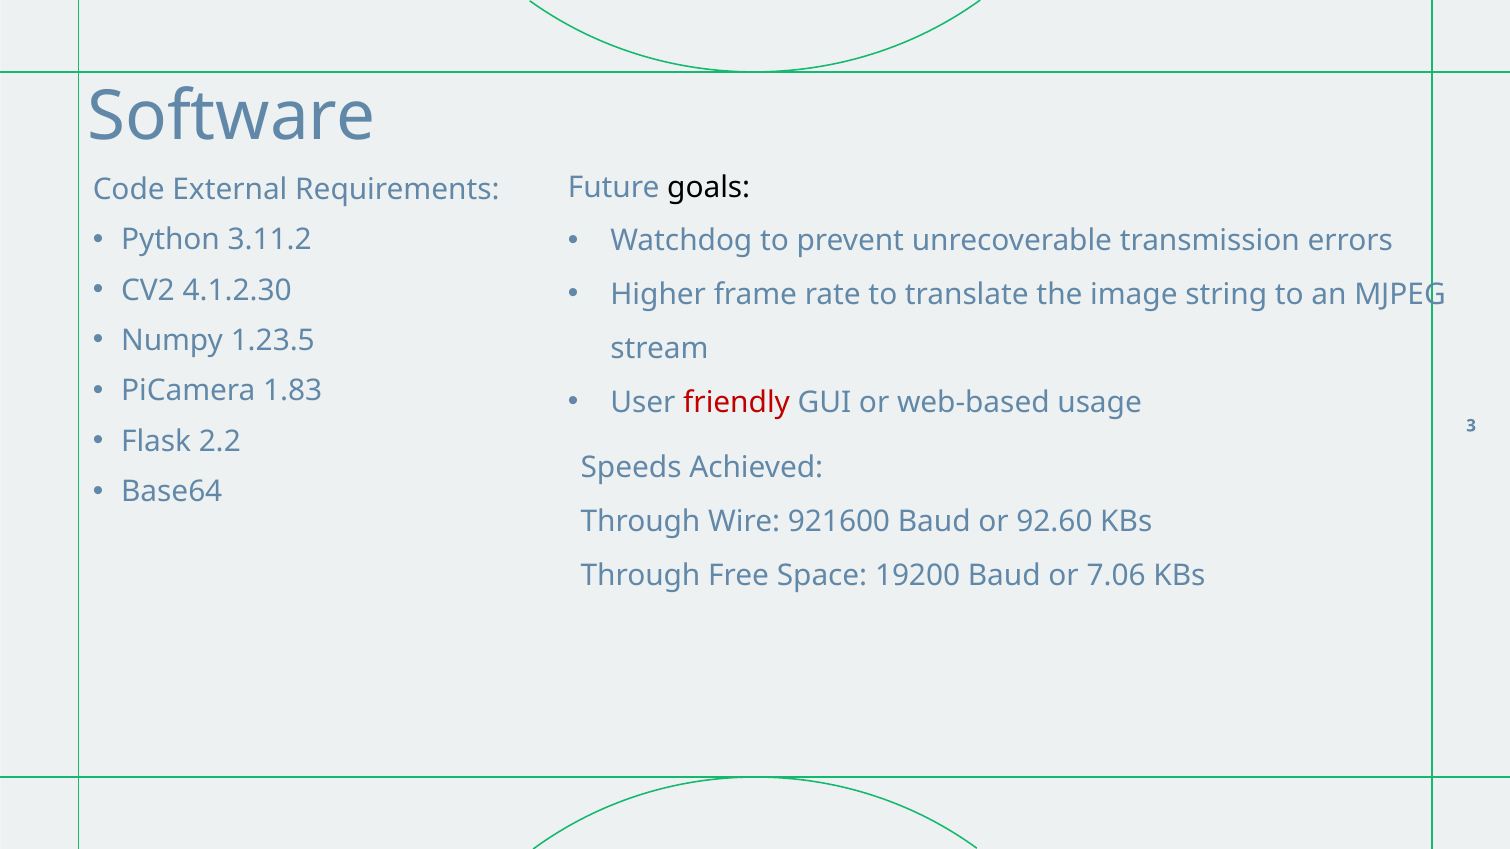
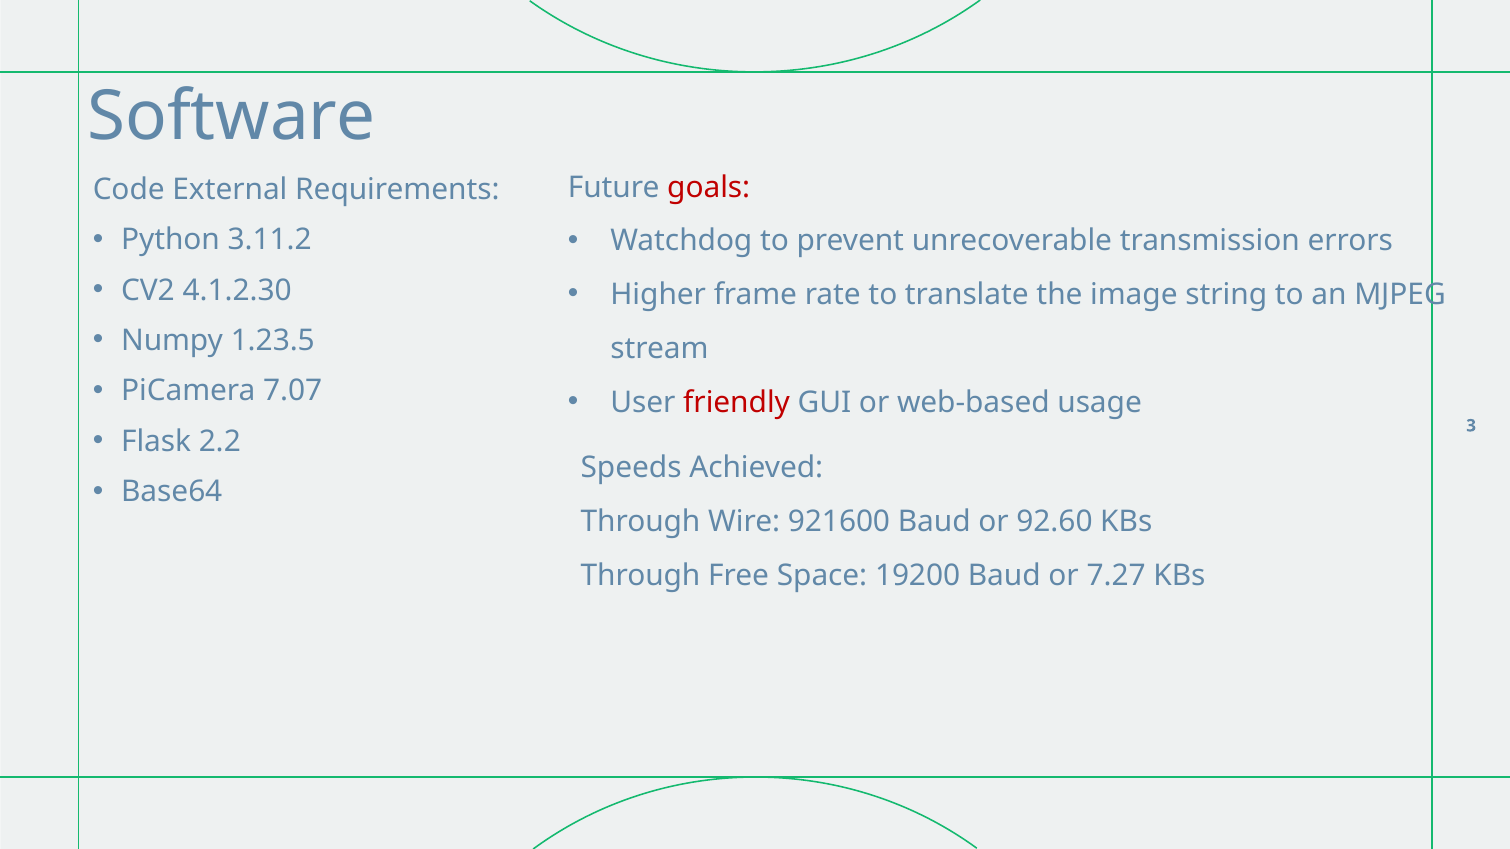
goals colour: black -> red
1.83: 1.83 -> 7.07
7.06: 7.06 -> 7.27
